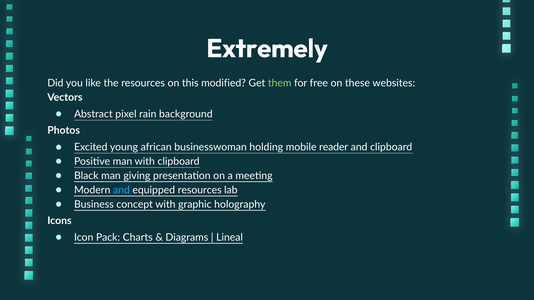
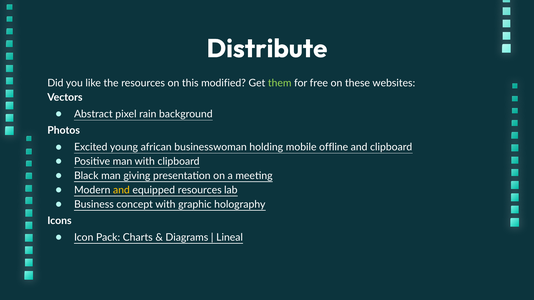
Extremely: Extremely -> Distribute
reader: reader -> offline
and at (121, 190) colour: light blue -> yellow
